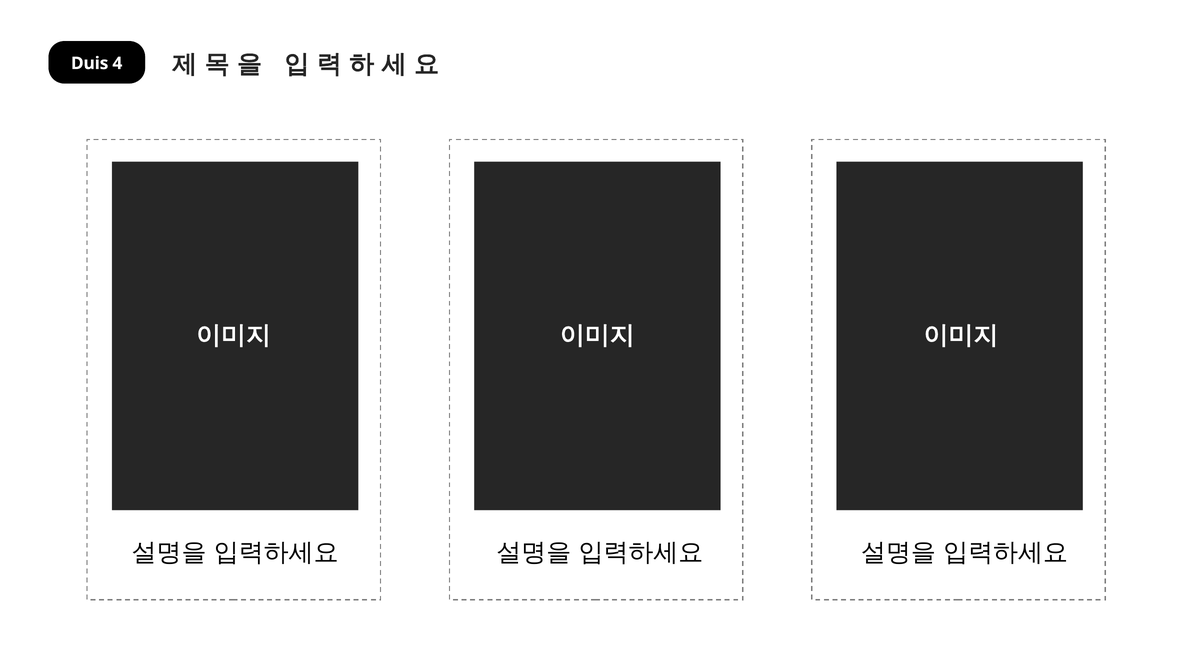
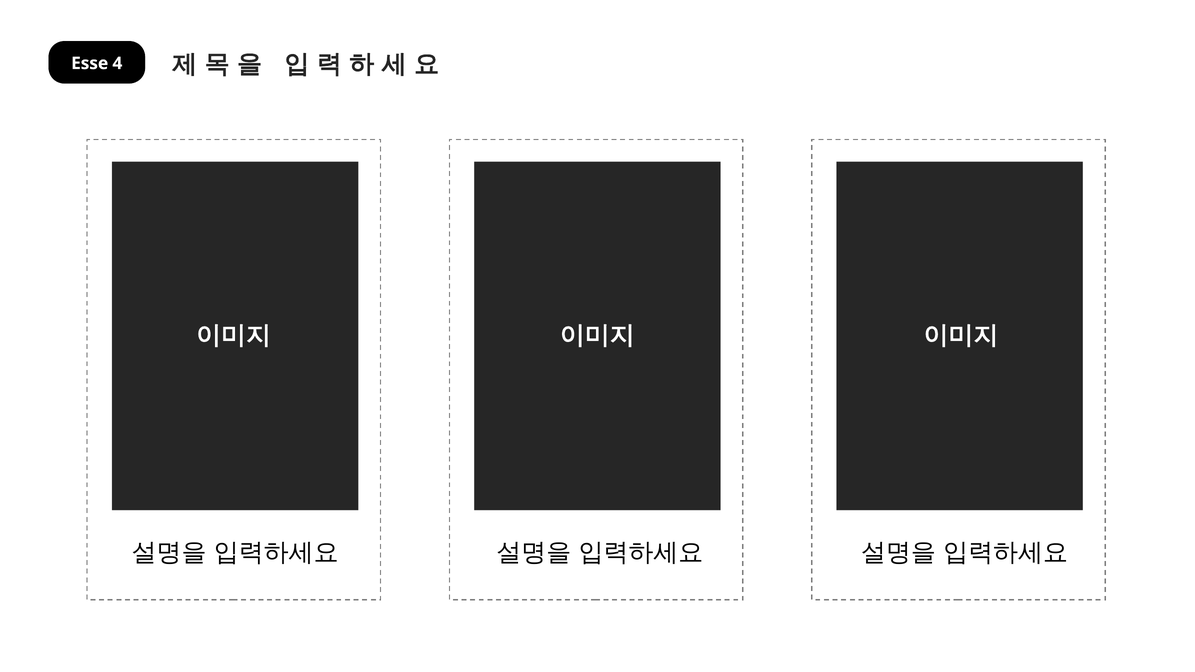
Duis: Duis -> Esse
